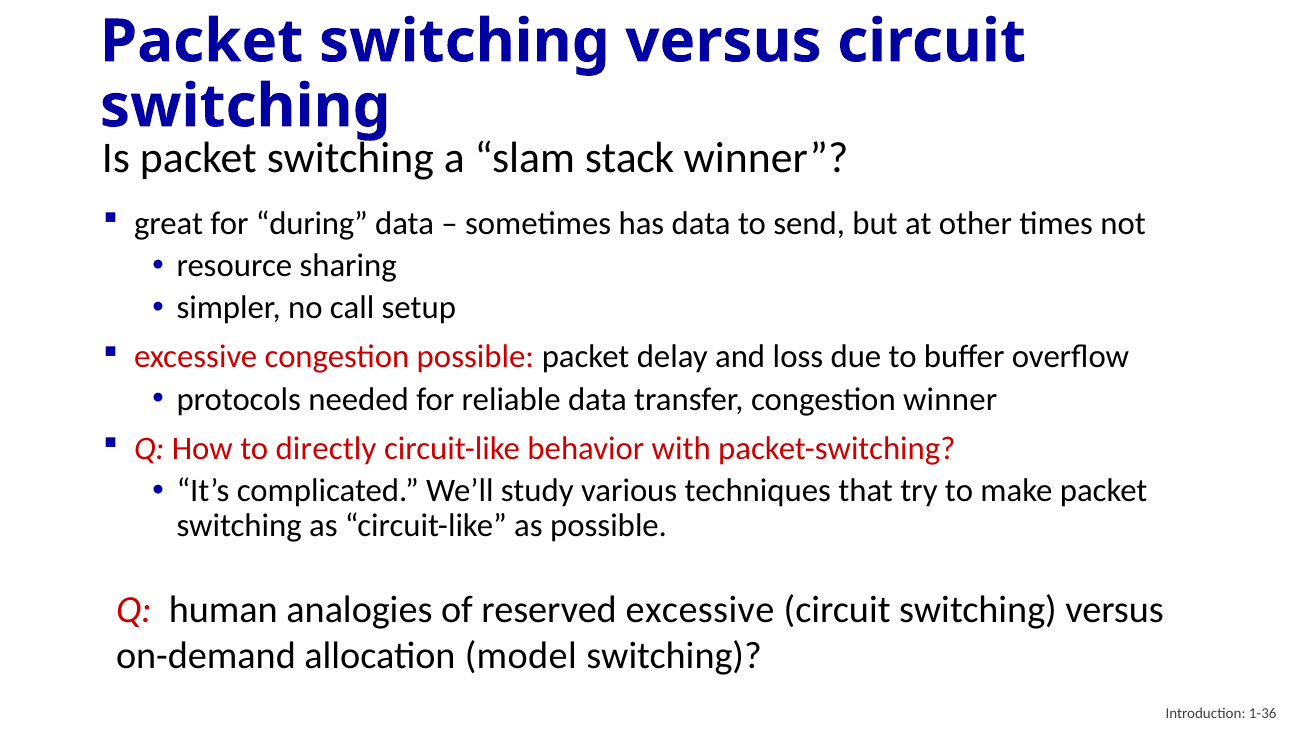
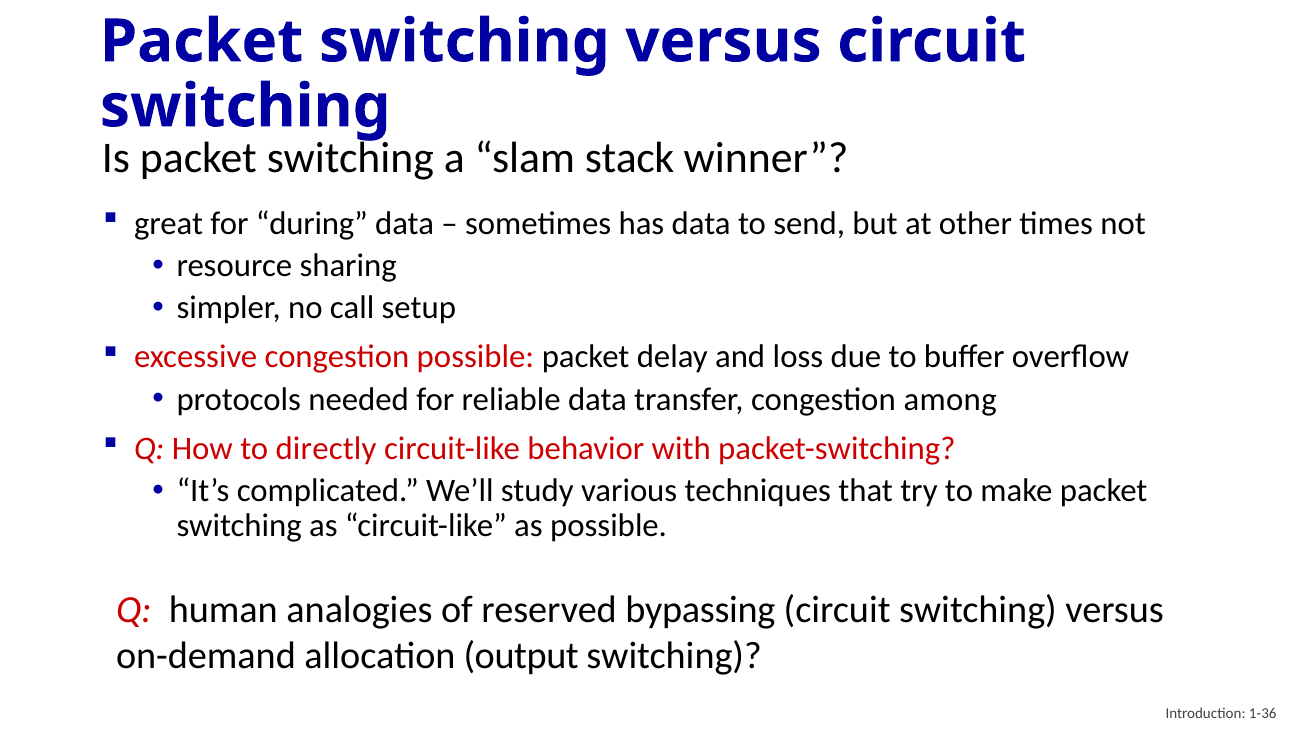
congestion winner: winner -> among
reserved excessive: excessive -> bypassing
model: model -> output
